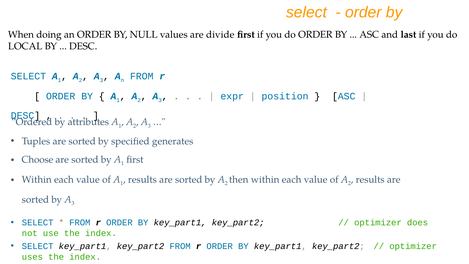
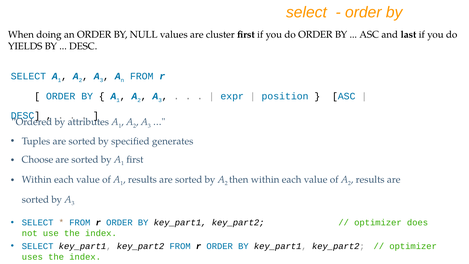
divide: divide -> cluster
LOCAL: LOCAL -> YIELDS
